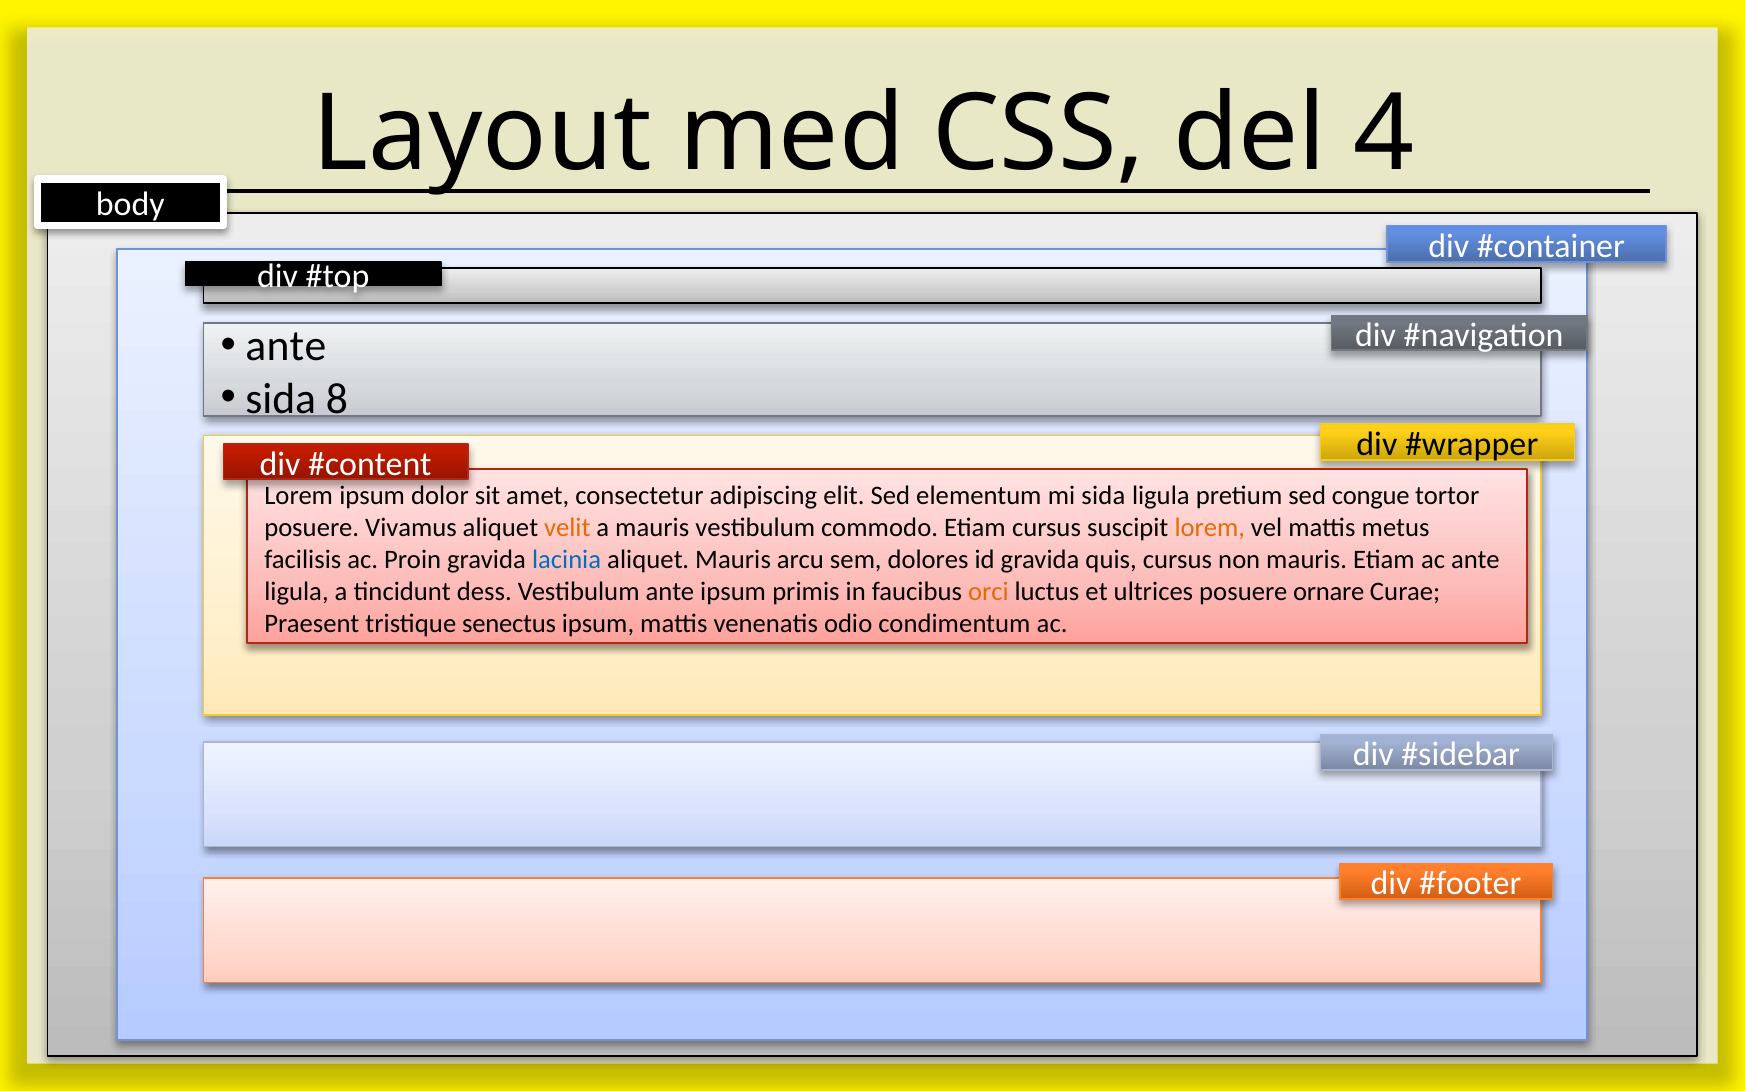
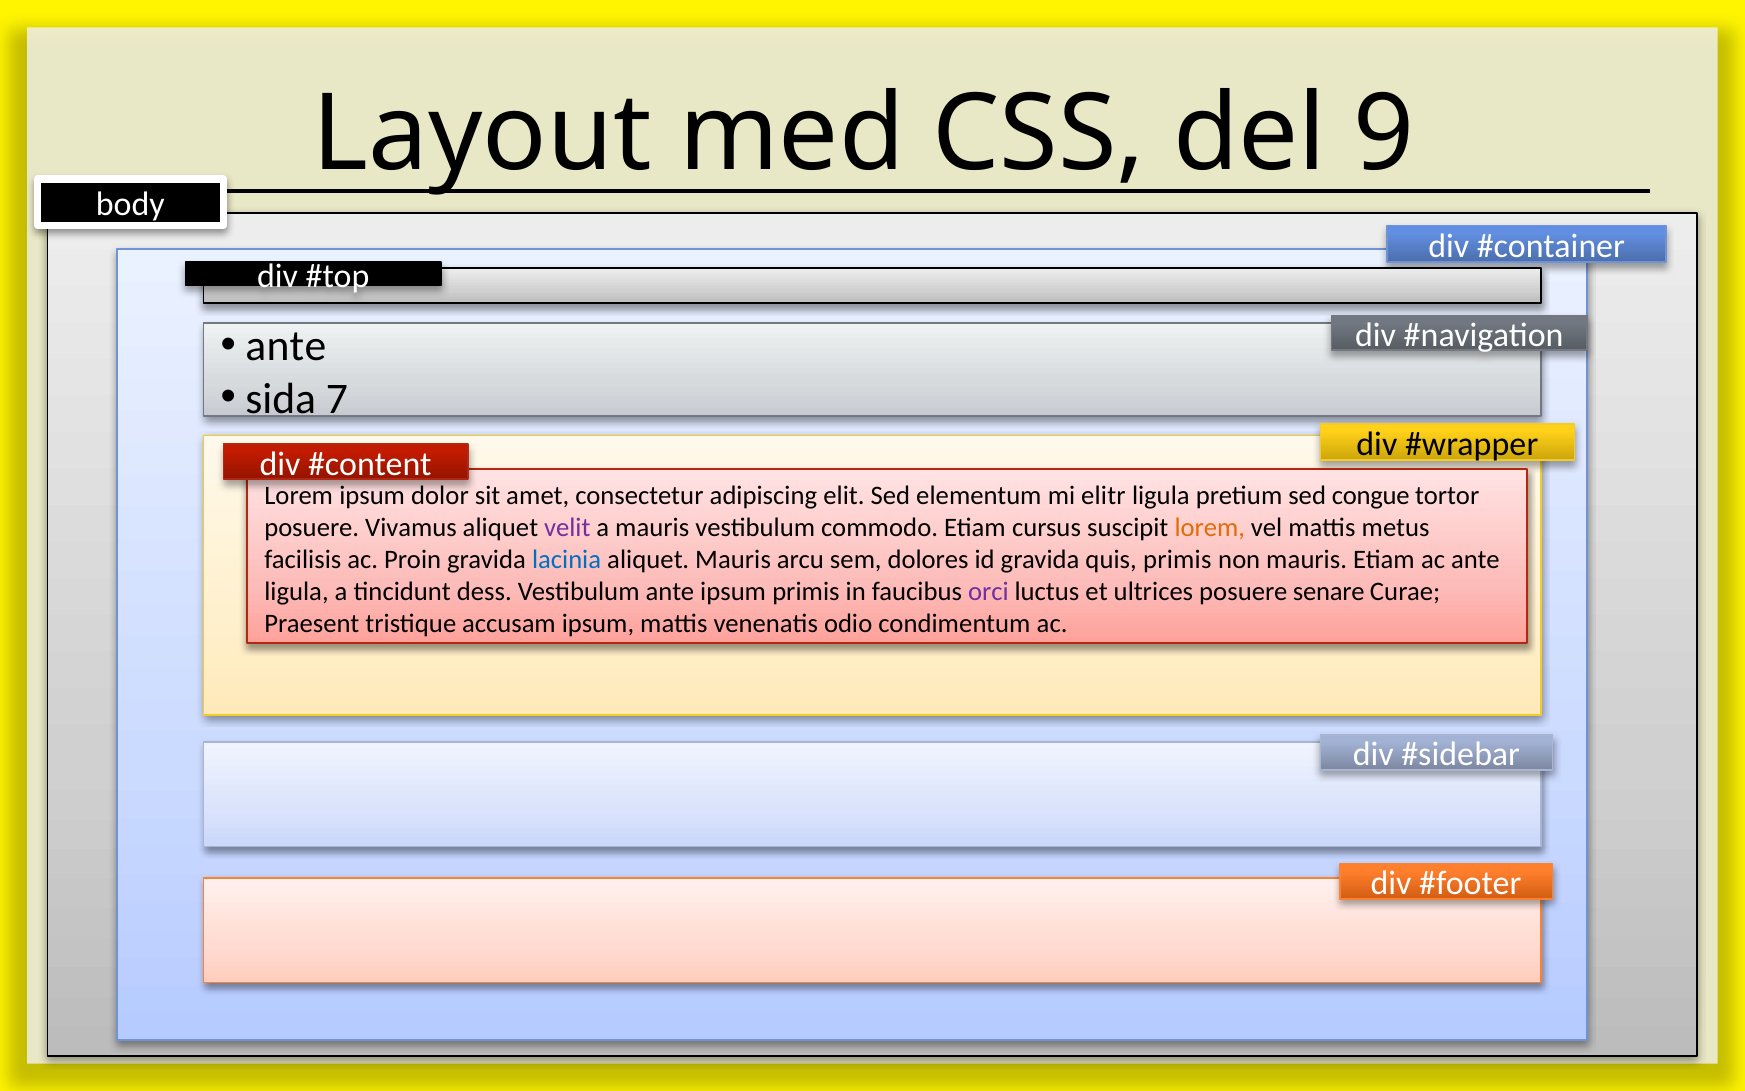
4: 4 -> 9
8: 8 -> 7
mi sida: sida -> elitr
velit colour: orange -> purple
quis cursus: cursus -> primis
orci colour: orange -> purple
ornare: ornare -> senare
senectus: senectus -> accusam
